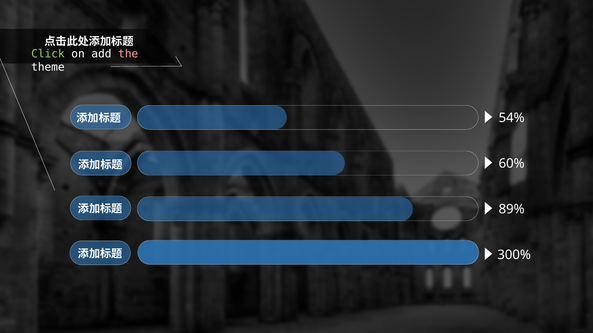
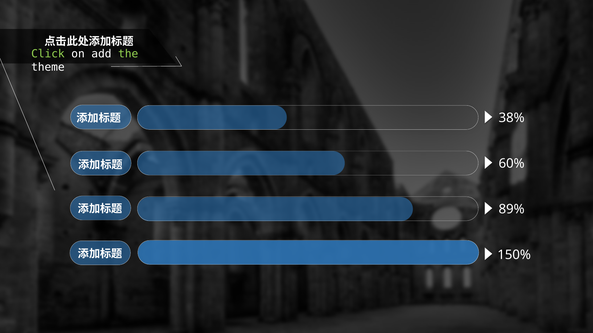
the colour: pink -> light green
54%: 54% -> 38%
300%: 300% -> 150%
